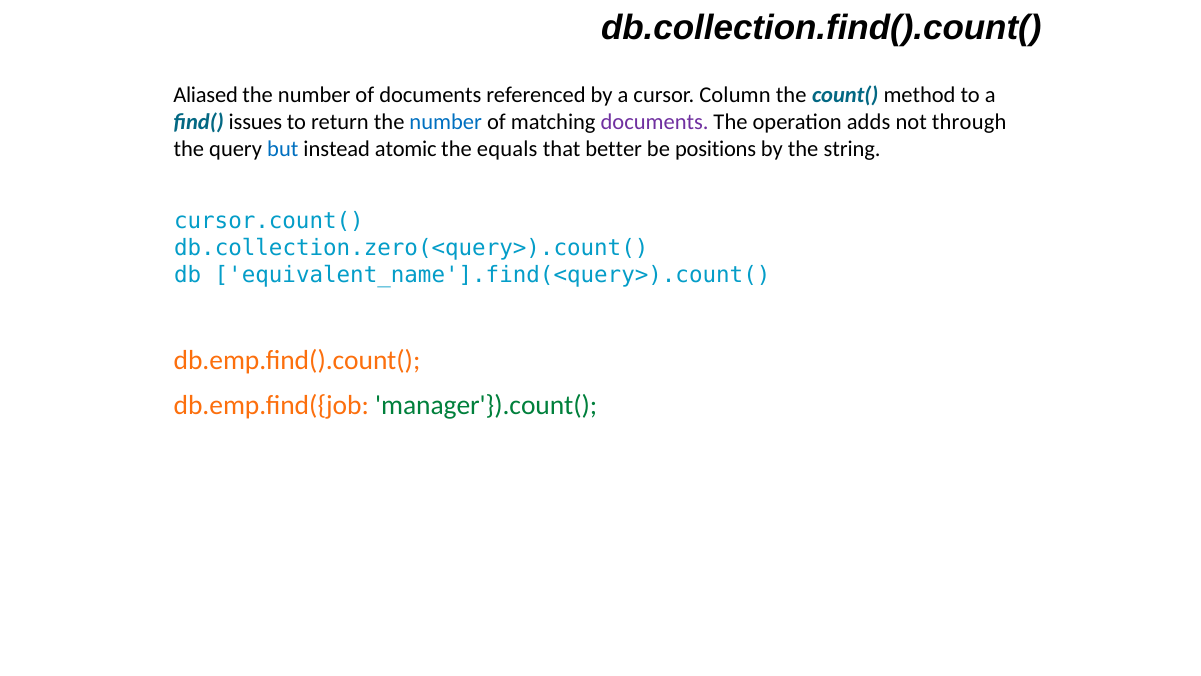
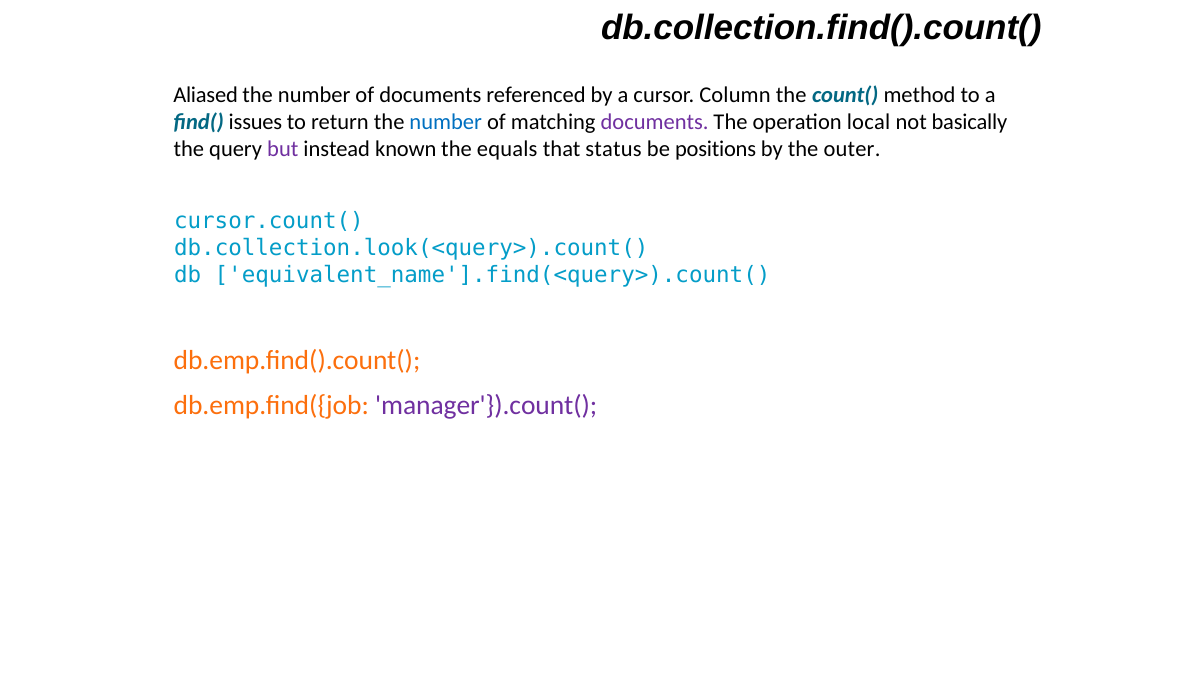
adds: adds -> local
through: through -> basically
but colour: blue -> purple
atomic: atomic -> known
better: better -> status
string: string -> outer
db.collection.zero(<query>).count(: db.collection.zero(<query>).count( -> db.collection.look(<query>).count(
manager'}).count( colour: green -> purple
